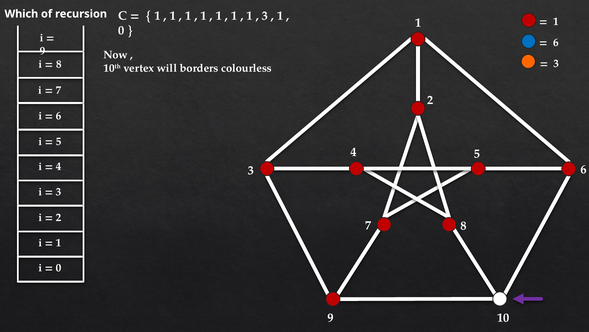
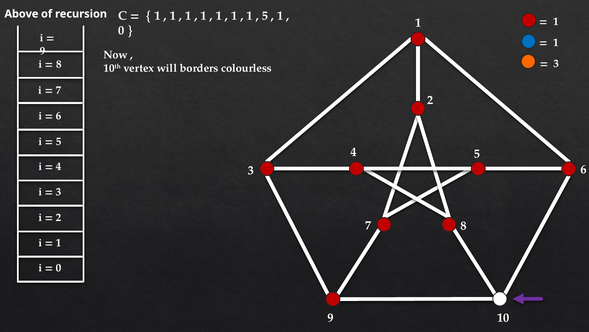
Which: Which -> Above
3 at (265, 16): 3 -> 5
6 at (556, 42): 6 -> 1
